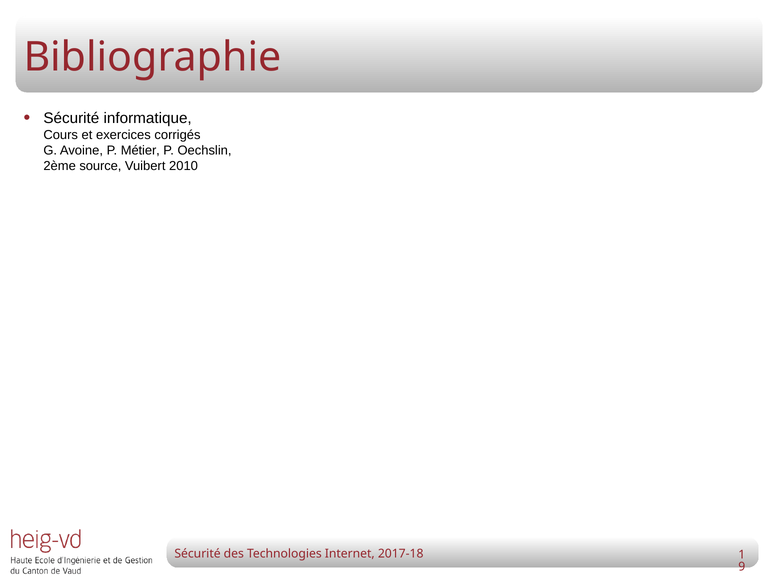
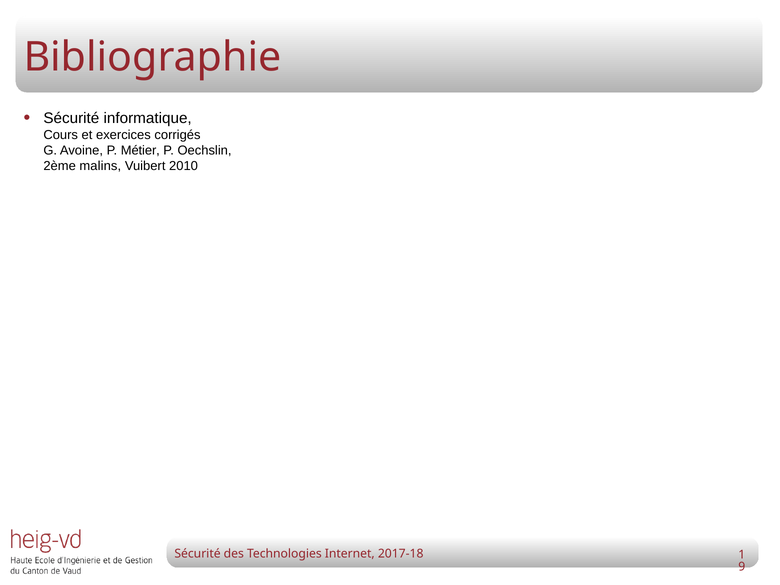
source: source -> malins
